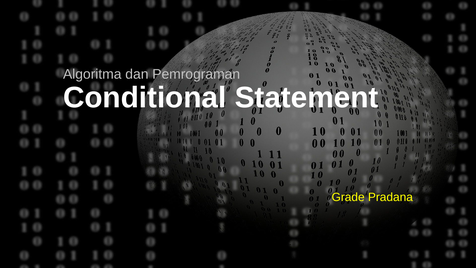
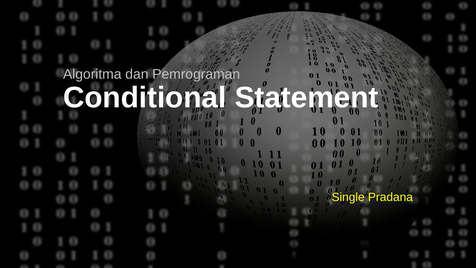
Grade: Grade -> Single
